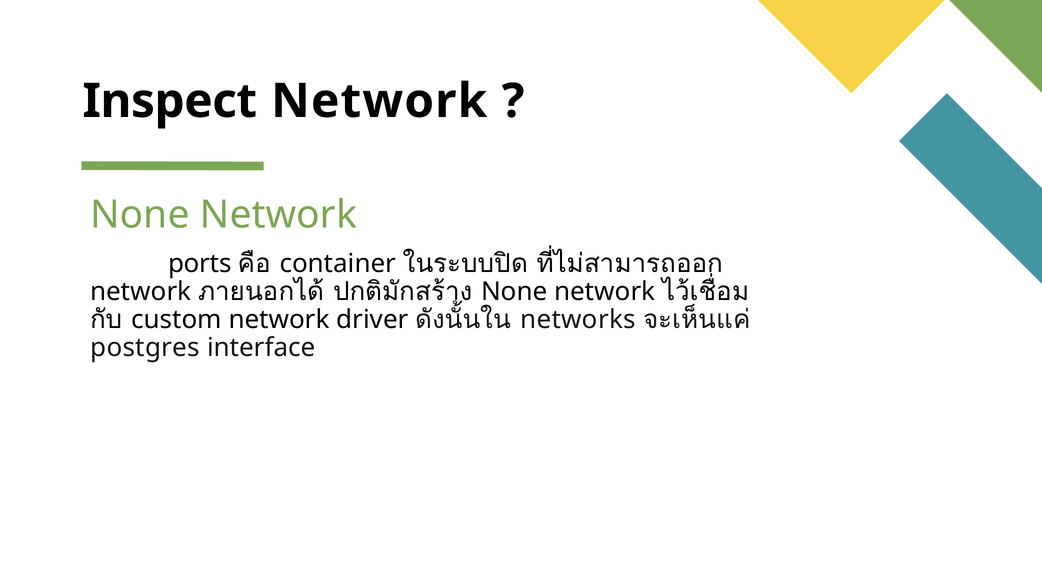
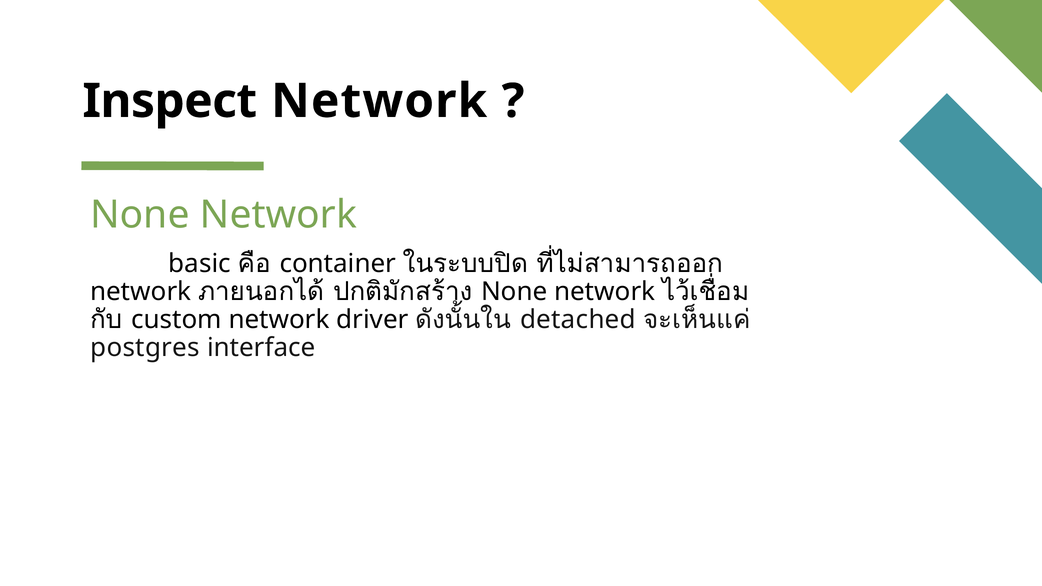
ports: ports -> basic
networks: networks -> detached
